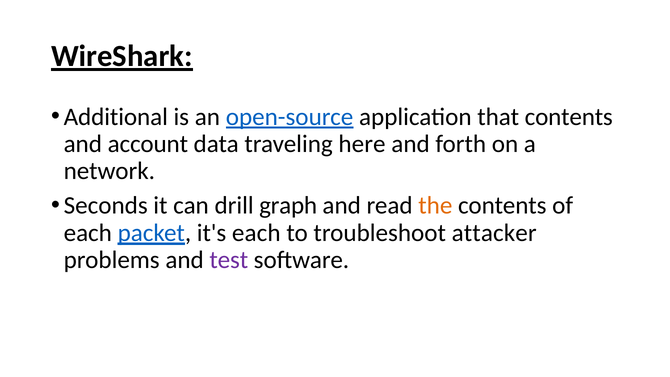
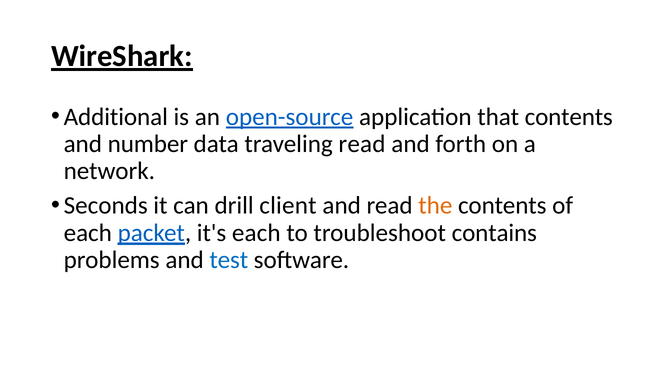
account: account -> number
traveling here: here -> read
graph: graph -> client
attacker: attacker -> contains
test colour: purple -> blue
